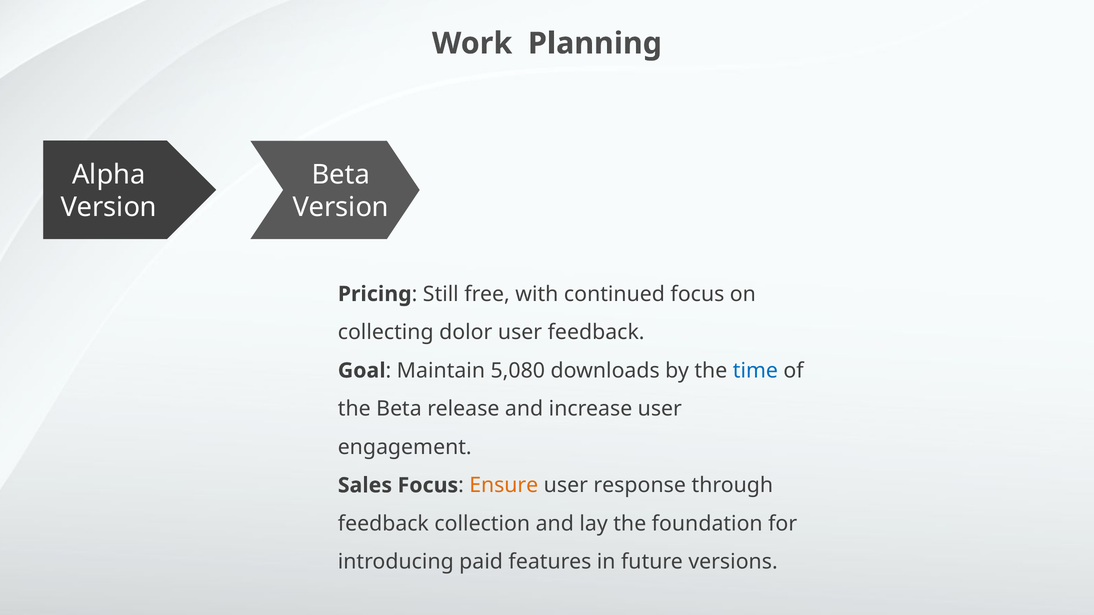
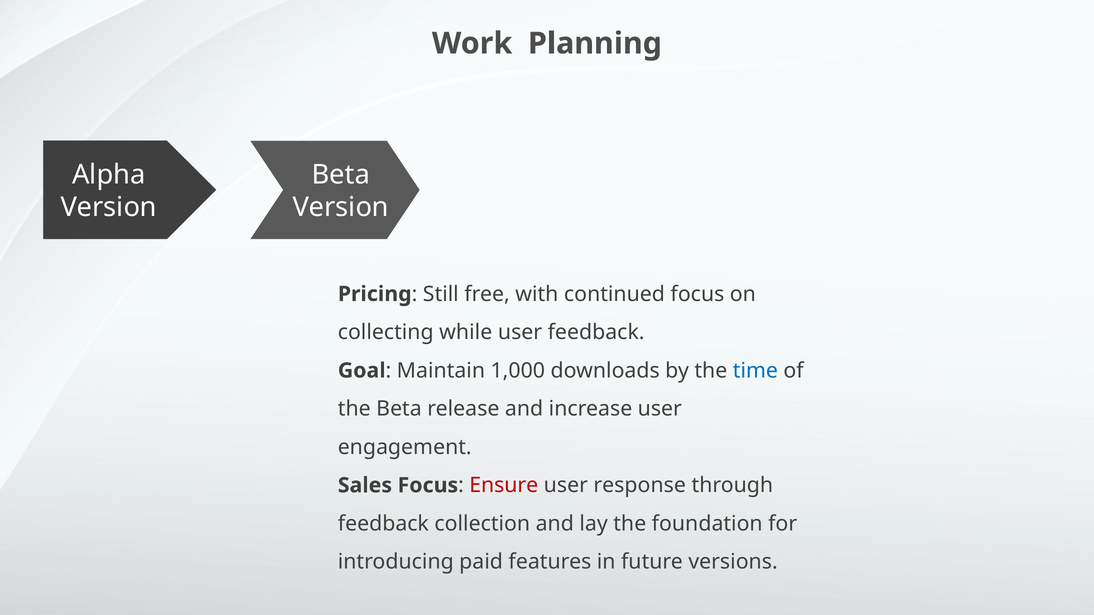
dolor: dolor -> while
5,080: 5,080 -> 1,000
Ensure colour: orange -> red
